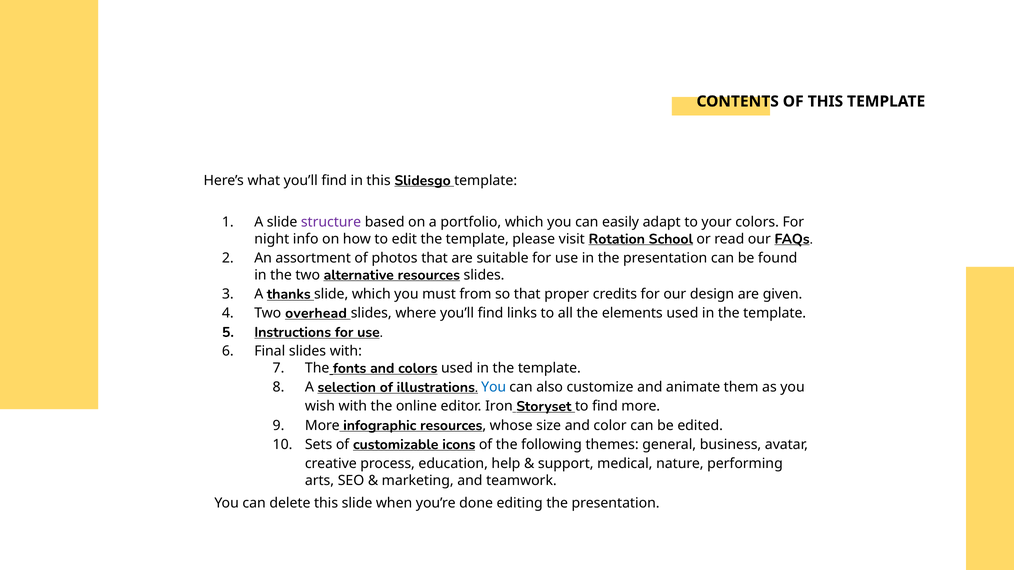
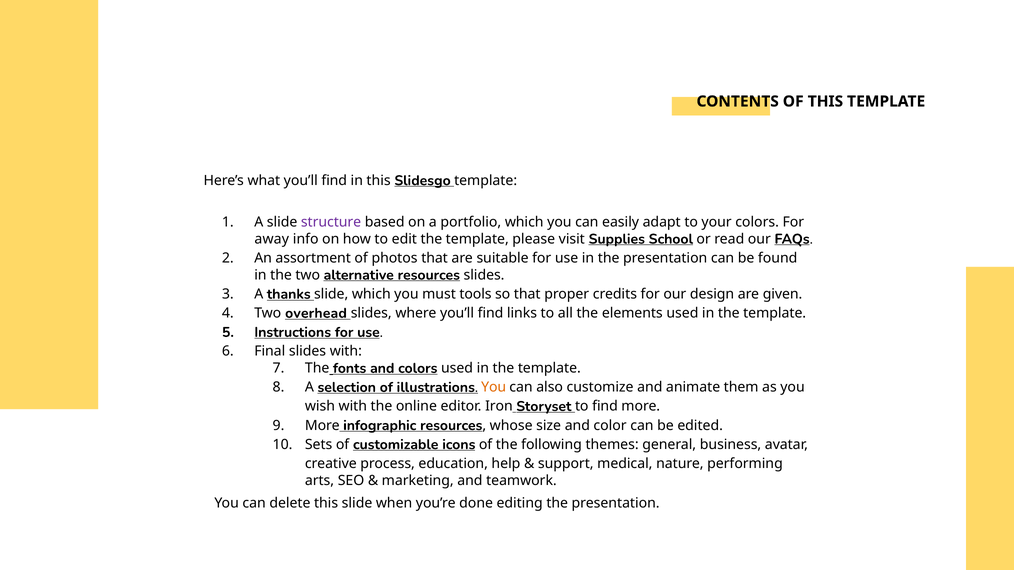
night: night -> away
Rotation: Rotation -> Supplies
from: from -> tools
You at (494, 388) colour: blue -> orange
